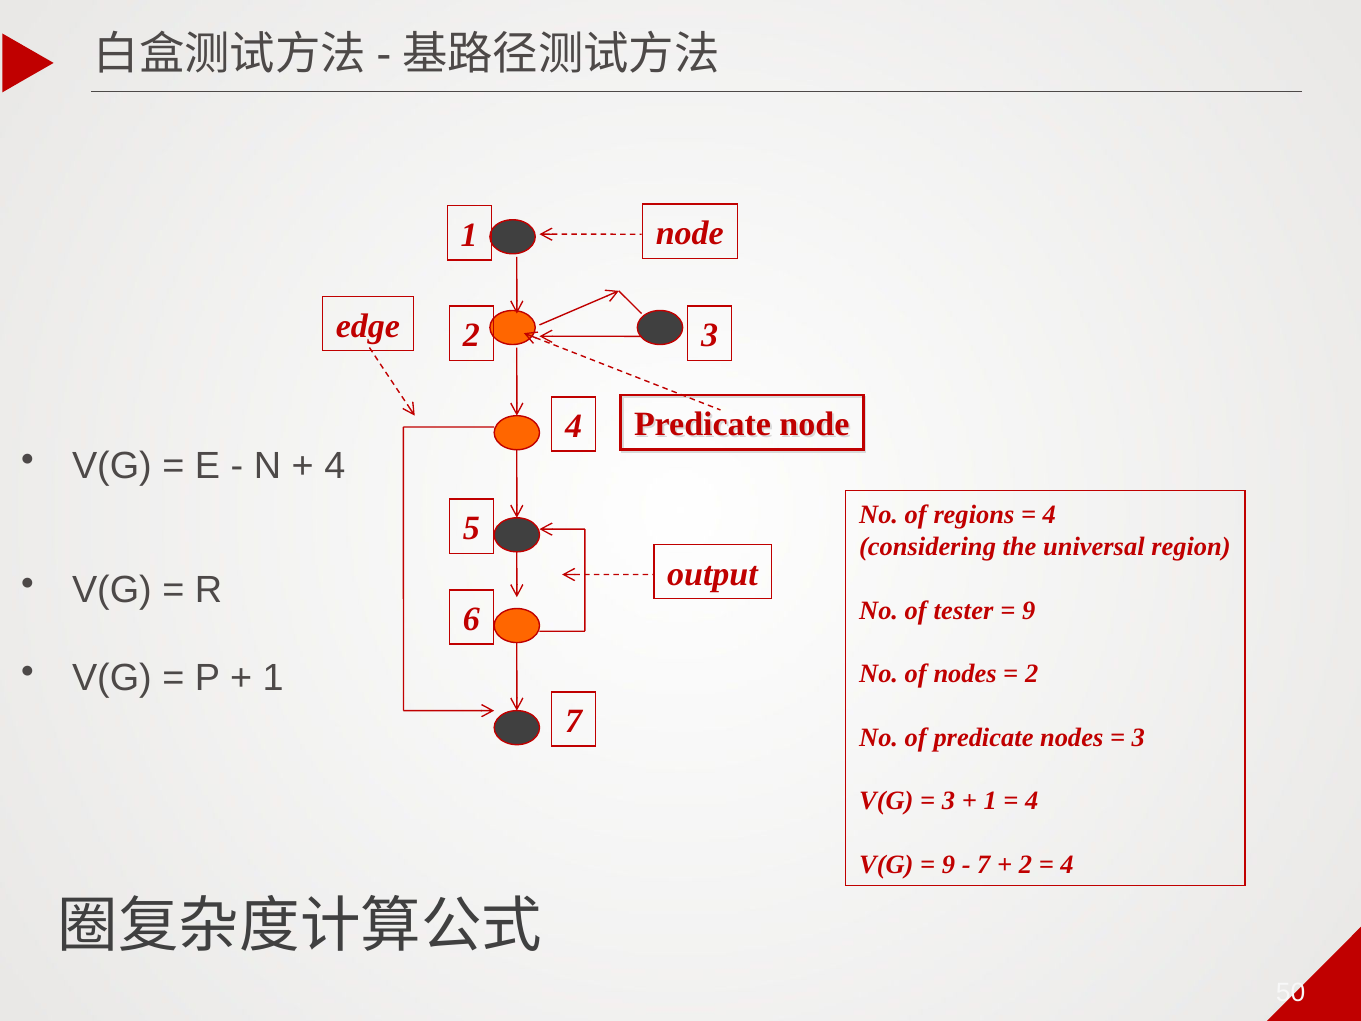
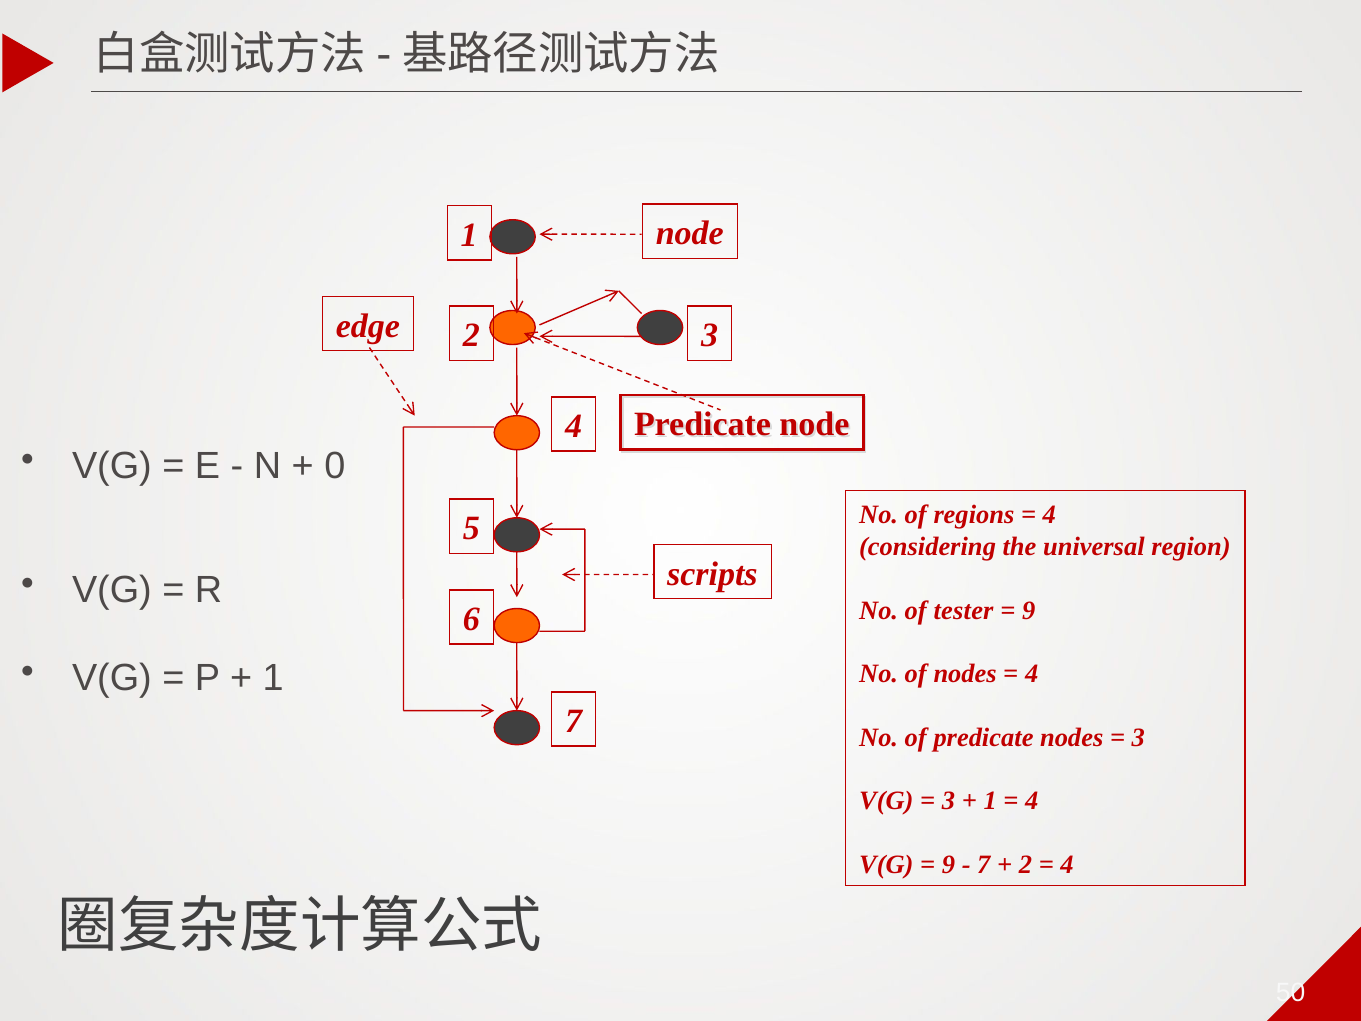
4 at (335, 466): 4 -> 0
output: output -> scripts
2 at (1032, 674): 2 -> 4
